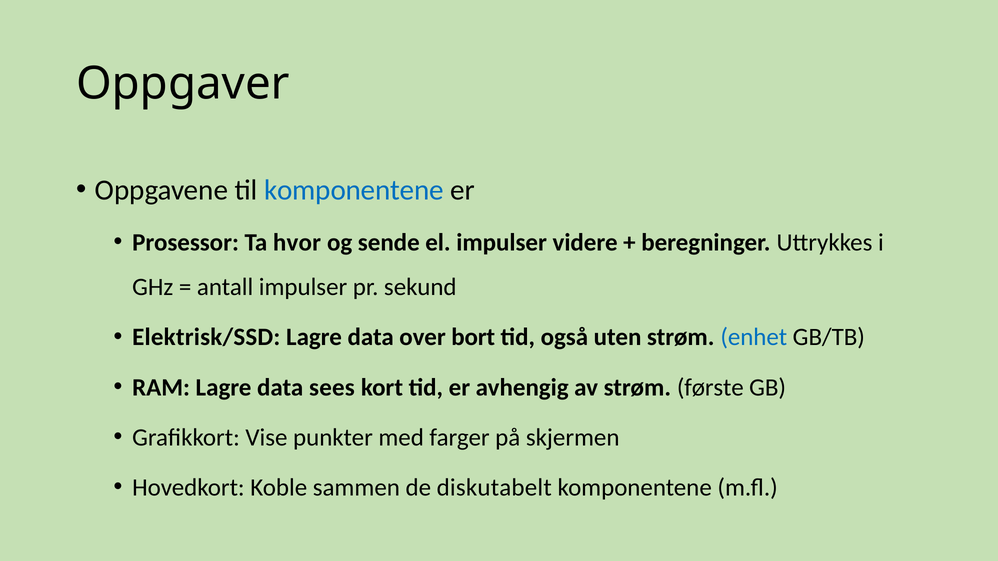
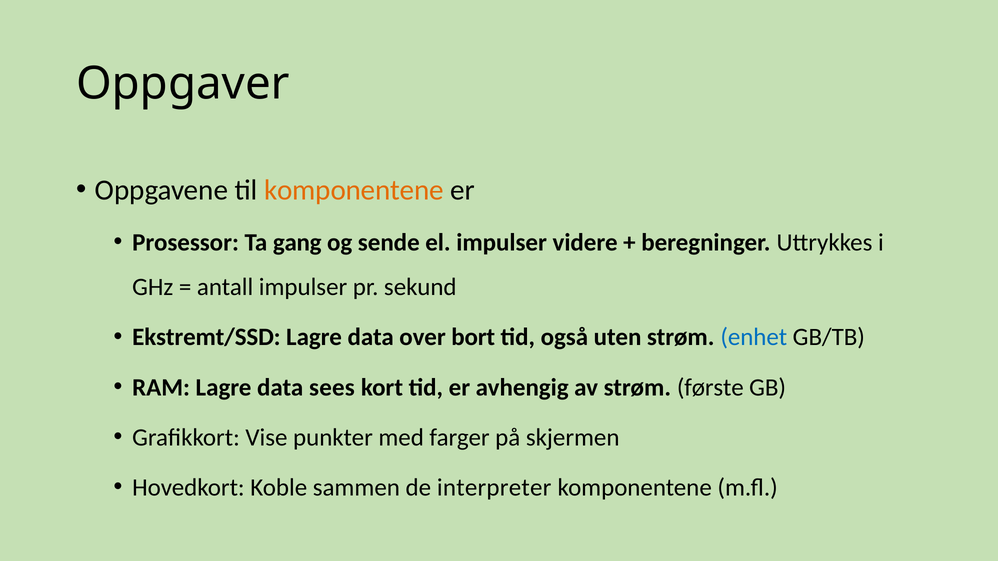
komponentene at (354, 190) colour: blue -> orange
hvor: hvor -> gang
Elektrisk/SSD: Elektrisk/SSD -> Ekstremt/SSD
diskutabelt: diskutabelt -> interpreter
